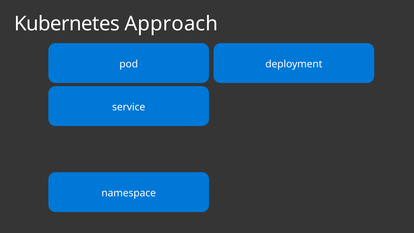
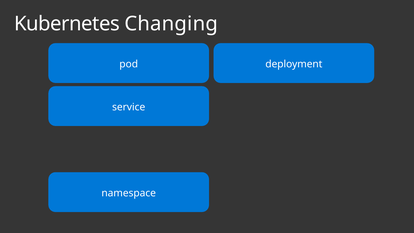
Approach: Approach -> Changing
